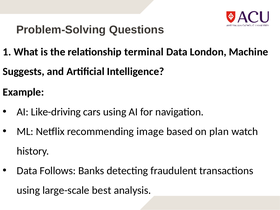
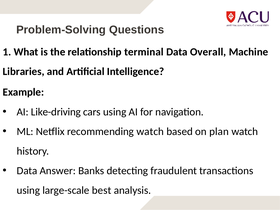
London: London -> Overall
Suggests: Suggests -> Libraries
recommending image: image -> watch
Follows: Follows -> Answer
